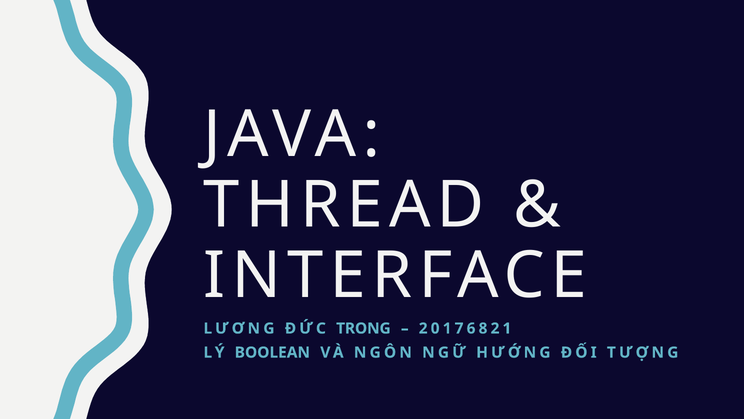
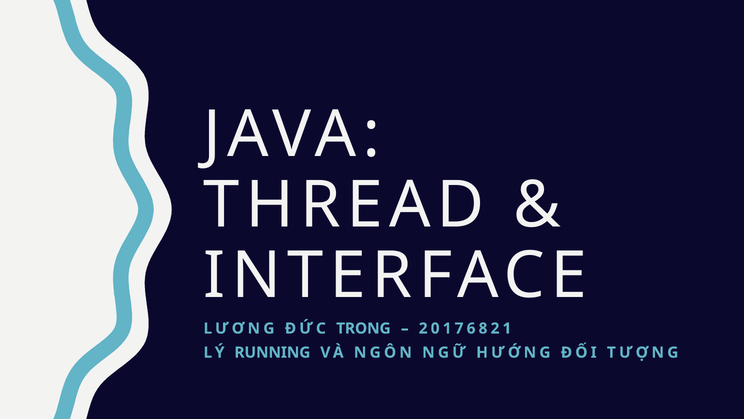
BOOLEAN: BOOLEAN -> RUNNING
